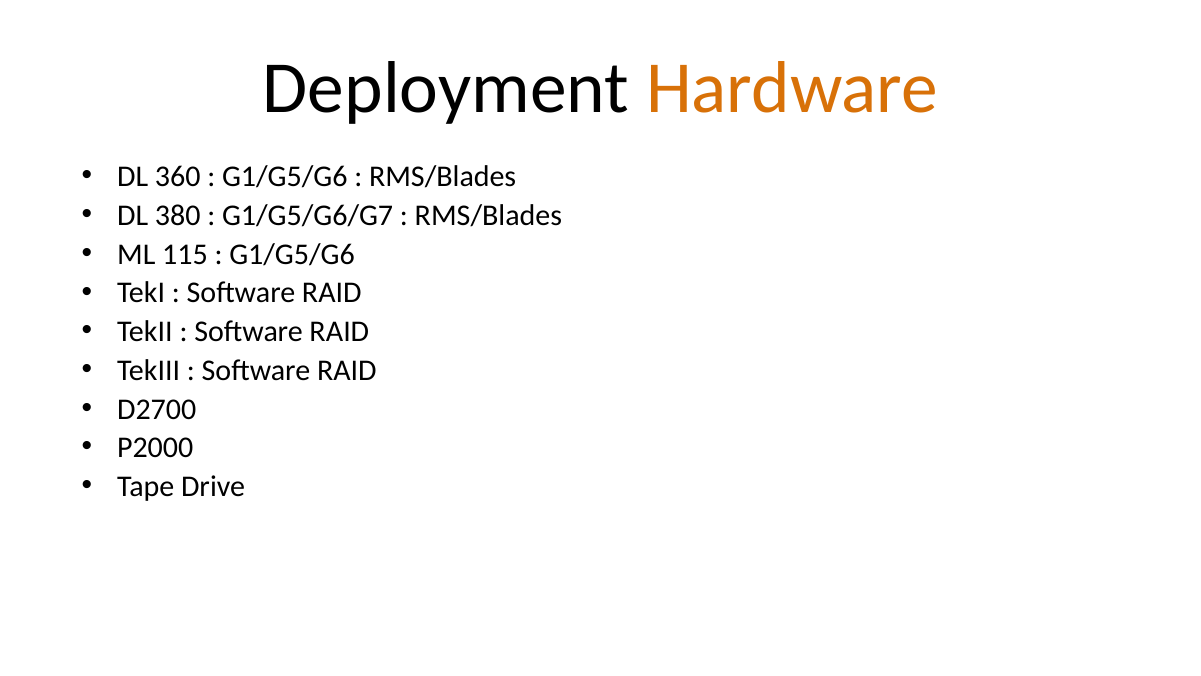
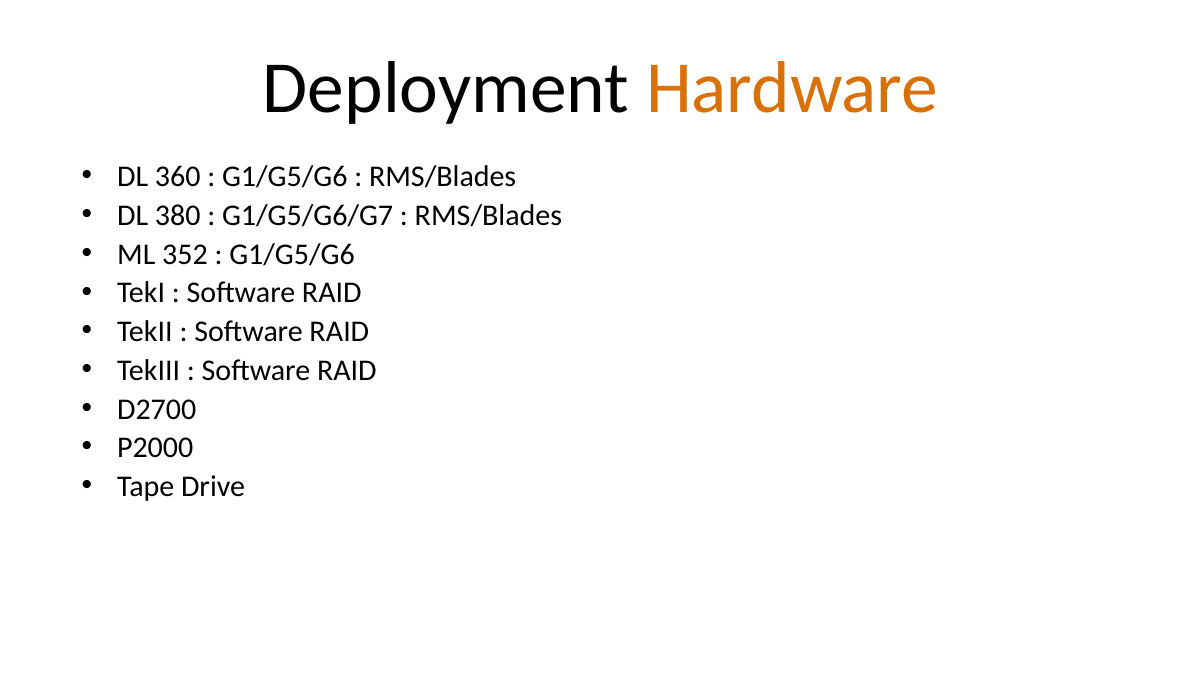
115: 115 -> 352
